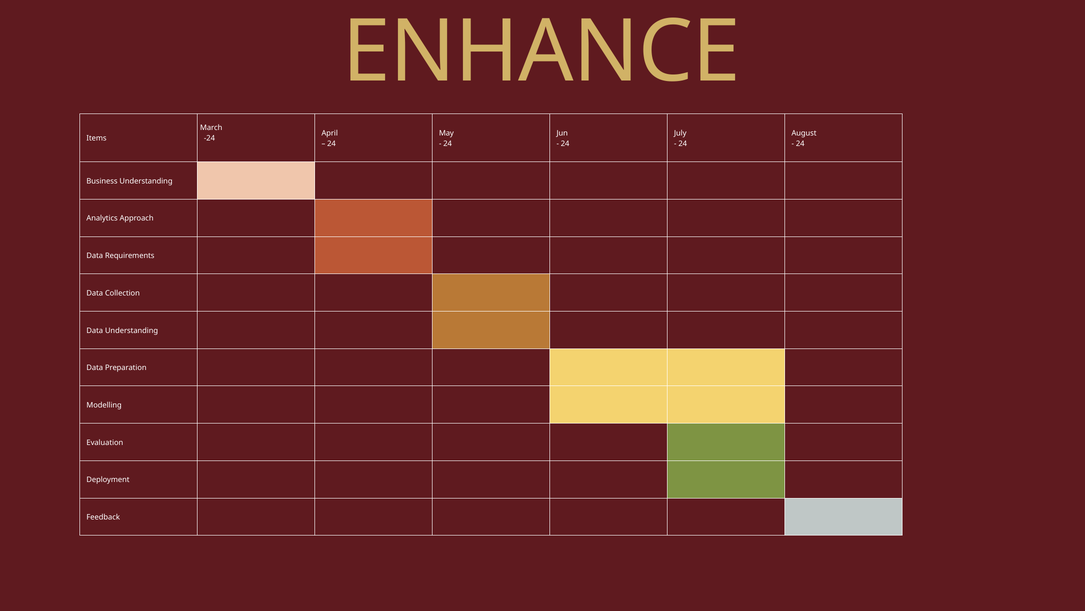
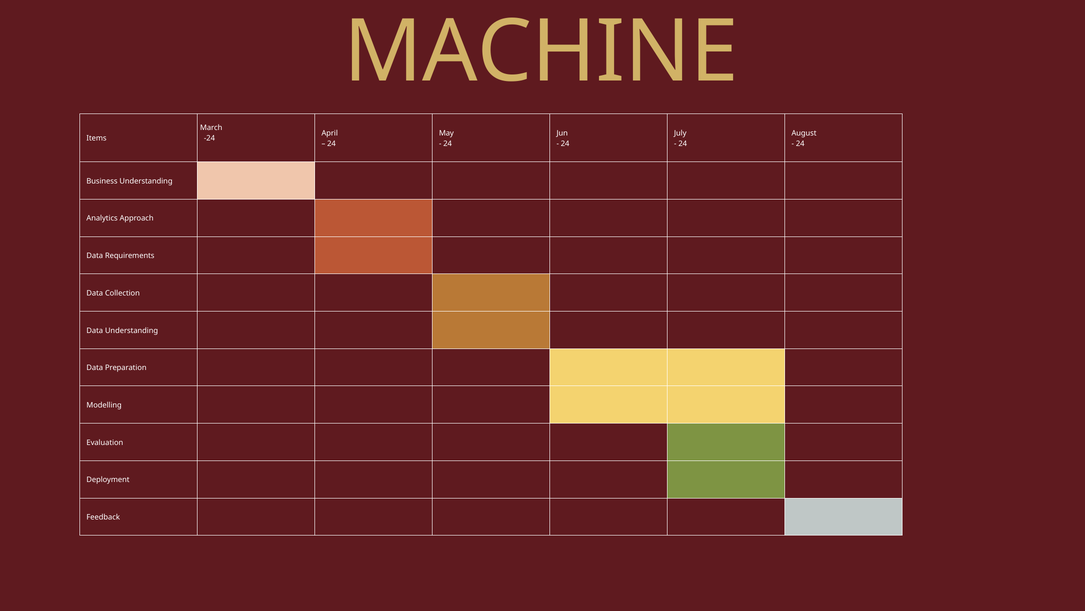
ENHANCE: ENHANCE -> MACHINE
